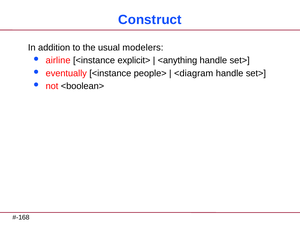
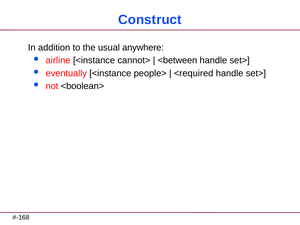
modelers: modelers -> anywhere
explicit>: explicit> -> cannot>
<anything: <anything -> <between
<diagram: <diagram -> <required
